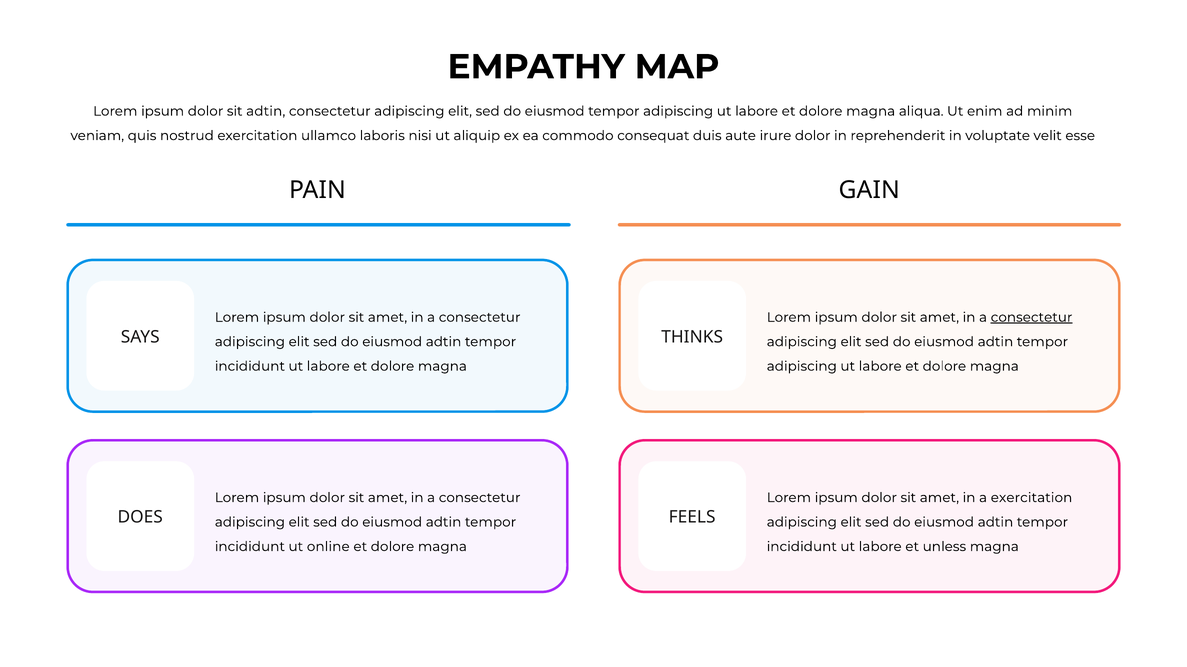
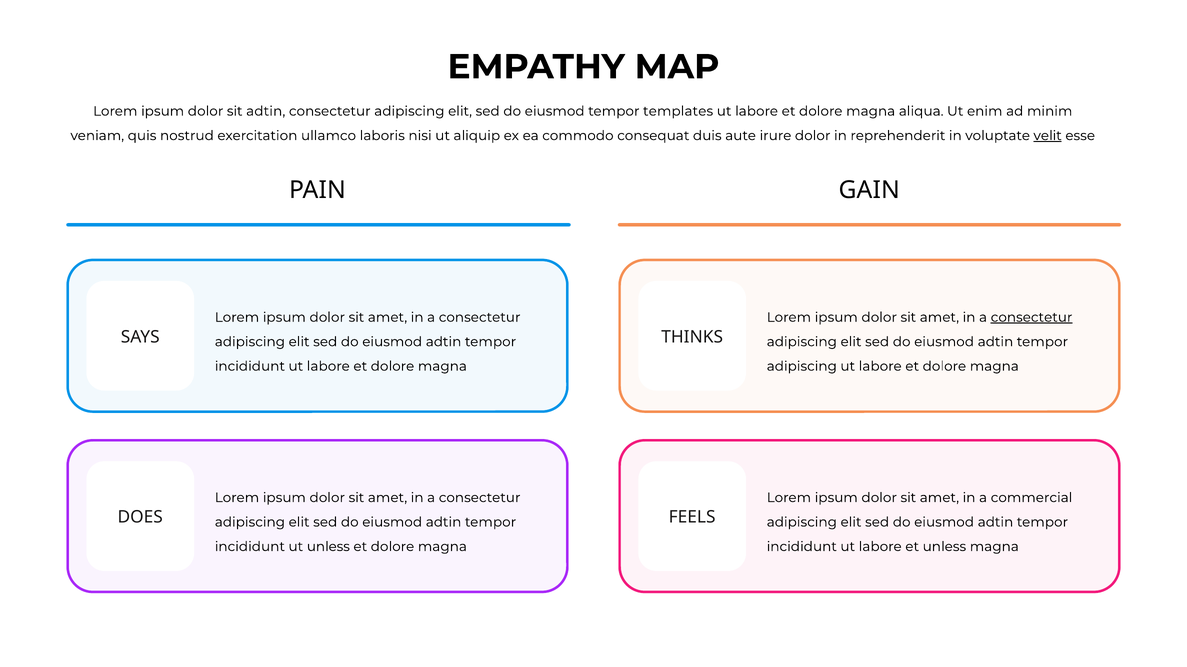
eiusmod tempor adipiscing: adipiscing -> templates
velit underline: none -> present
a exercitation: exercitation -> commercial
ut online: online -> unless
